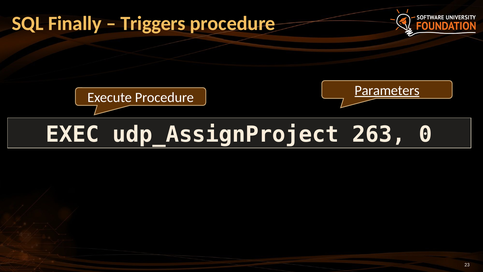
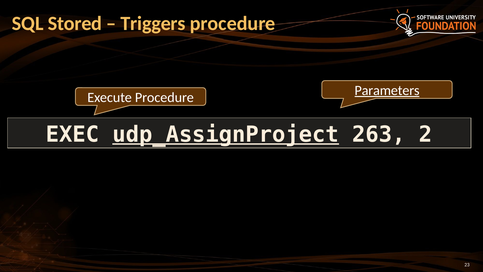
Finally: Finally -> Stored
udp_AssignProject underline: none -> present
0: 0 -> 2
